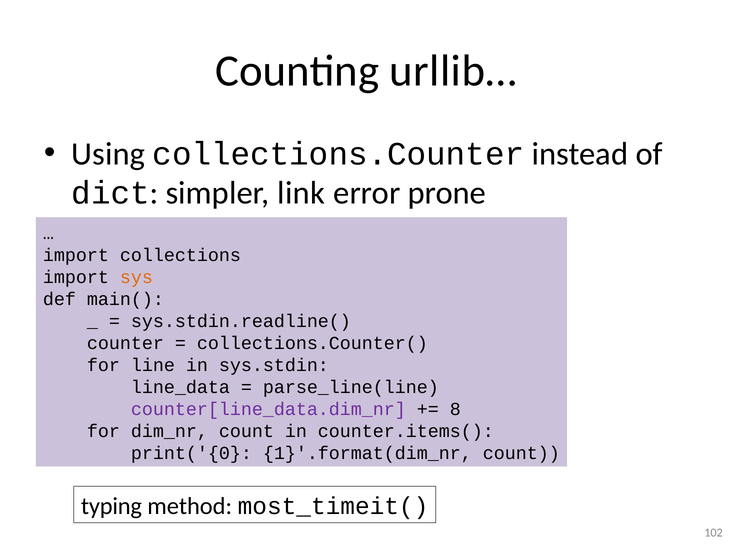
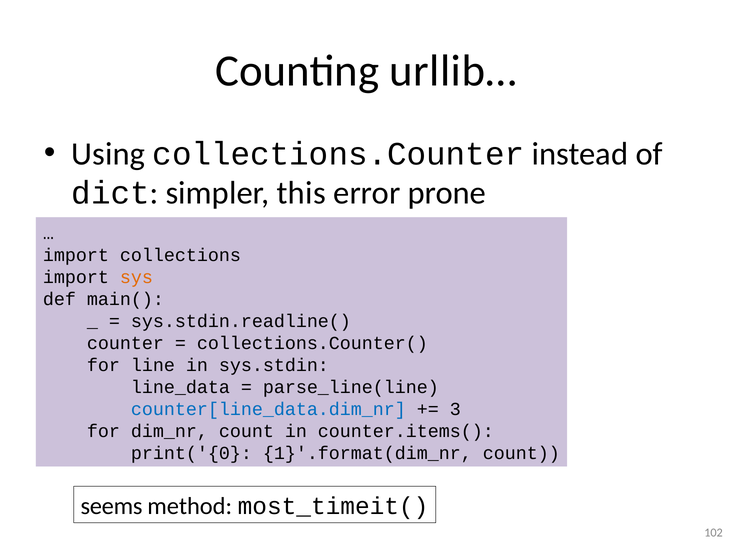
link: link -> this
counter[line_data.dim_nr colour: purple -> blue
8: 8 -> 3
typing: typing -> seems
